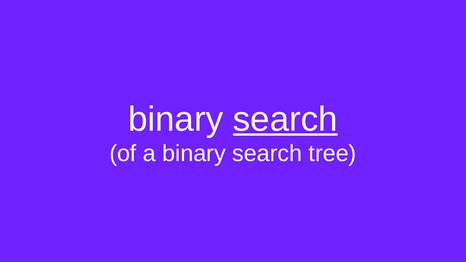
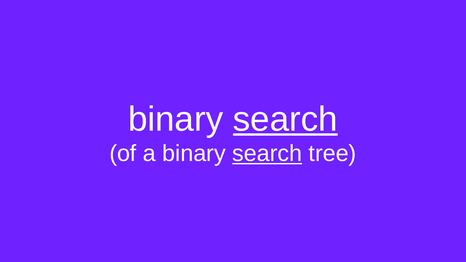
search at (267, 154) underline: none -> present
